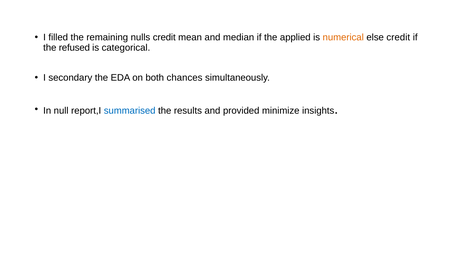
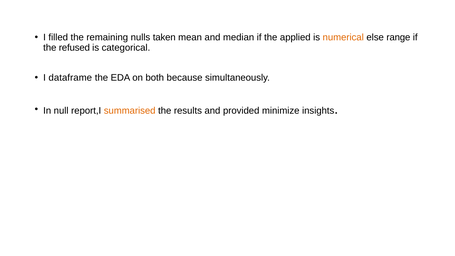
nulls credit: credit -> taken
else credit: credit -> range
secondary: secondary -> dataframe
chances: chances -> because
summarised colour: blue -> orange
